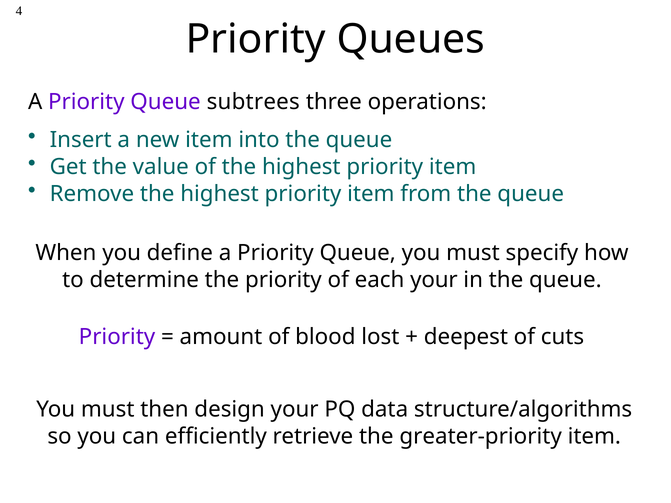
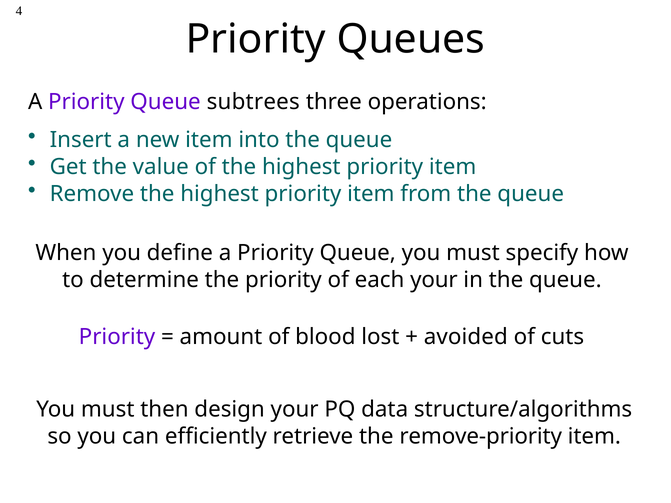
deepest: deepest -> avoided
greater-priority: greater-priority -> remove-priority
